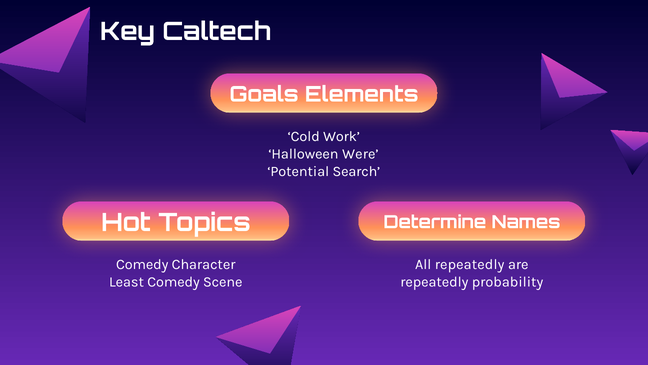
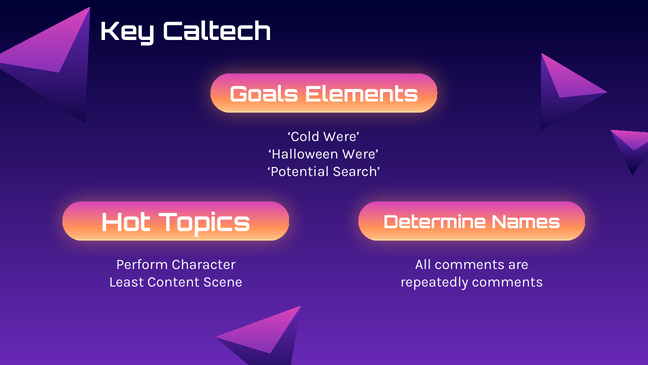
Cold Work: Work -> Were
Comedy at (142, 264): Comedy -> Perform
All repeatedly: repeatedly -> comments
Least Comedy: Comedy -> Content
repeatedly probability: probability -> comments
